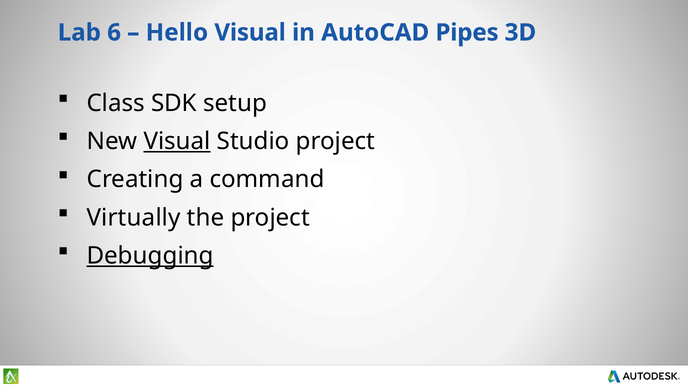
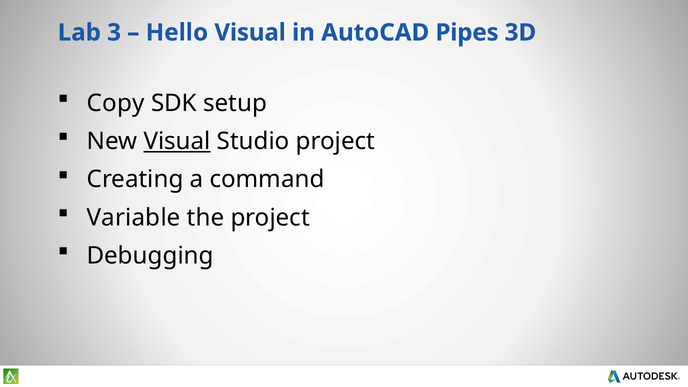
6: 6 -> 3
Class: Class -> Copy
Virtually: Virtually -> Variable
Debugging underline: present -> none
